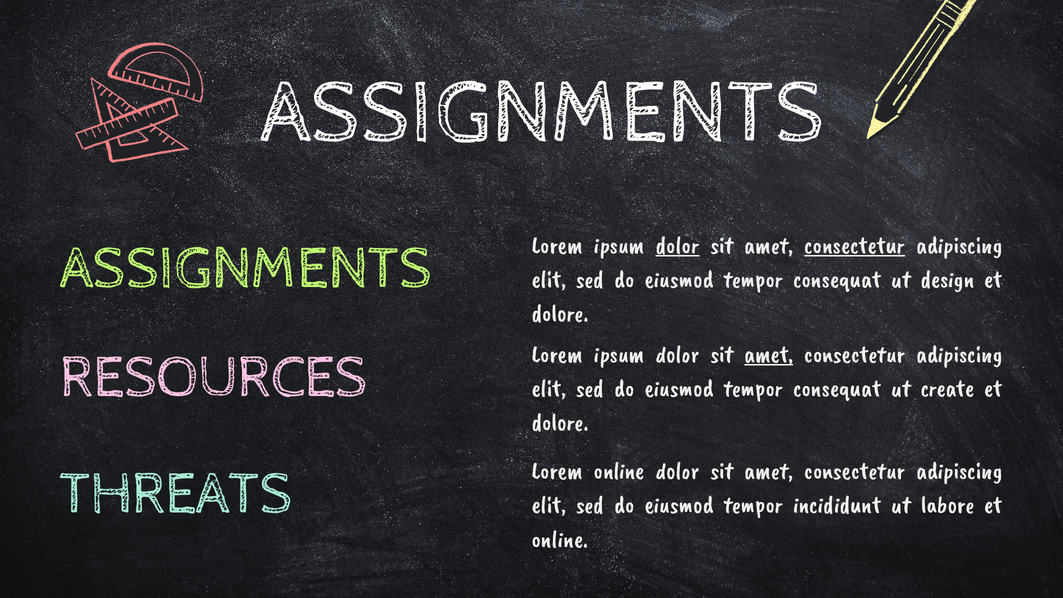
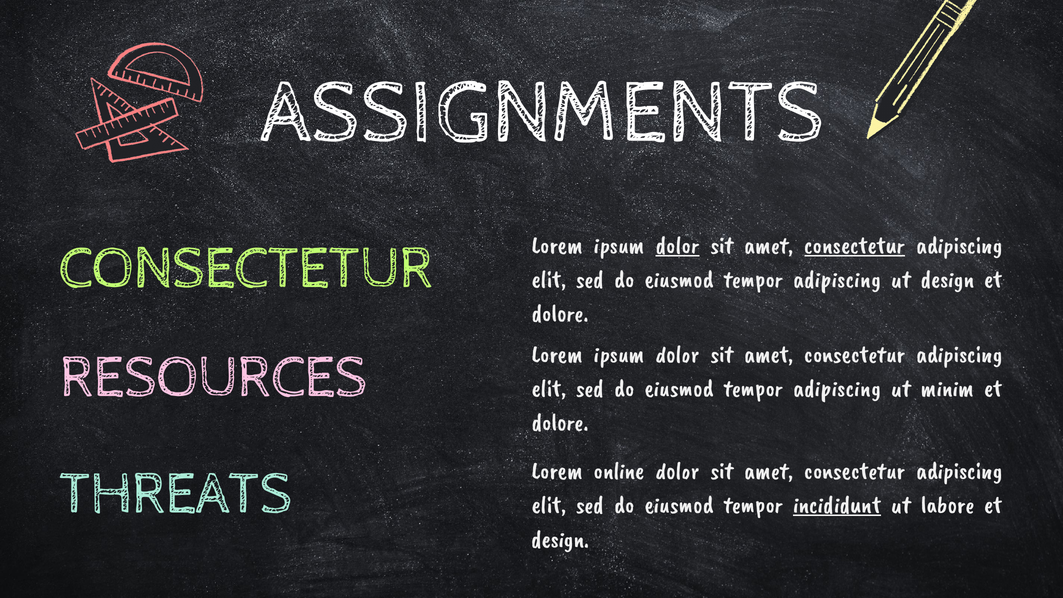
ASSIGNMENTS at (246, 267): ASSIGNMENTS -> CONSECTETUR
consequat at (837, 279): consequat -> adipiscing
amet at (769, 354) underline: present -> none
consequat at (837, 388): consequat -> adipiscing
create: create -> minim
incididunt underline: none -> present
online at (560, 539): online -> design
